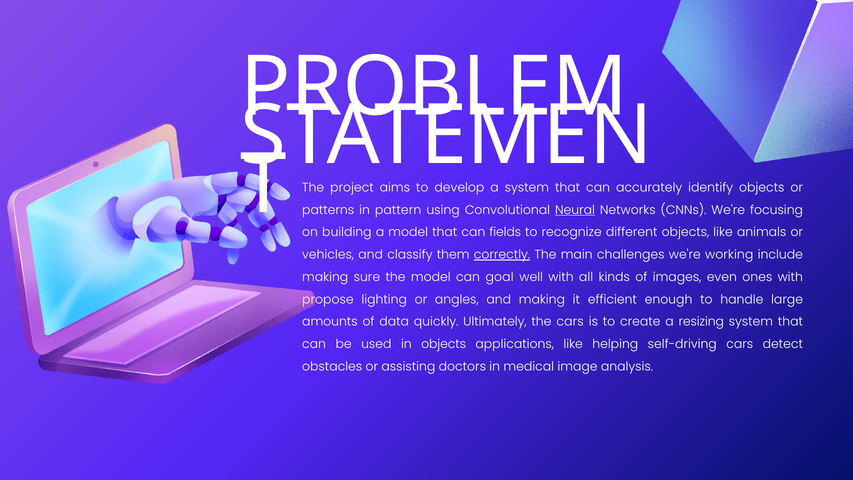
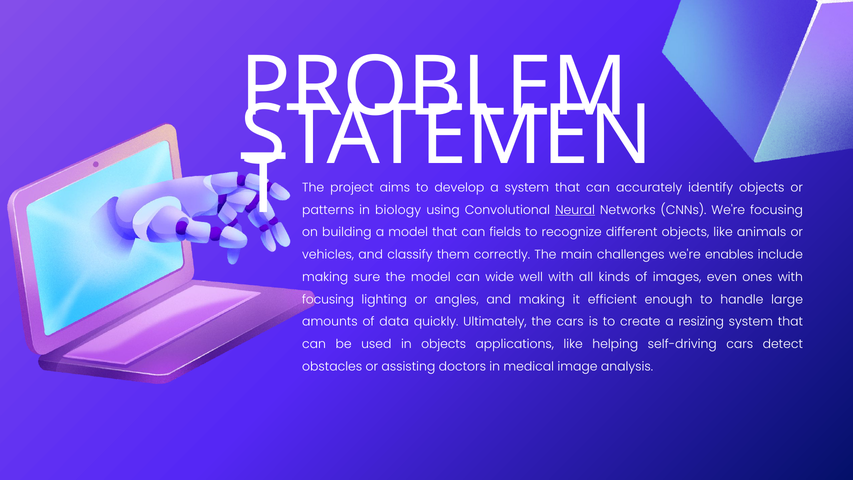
pattern: pattern -> biology
correctly underline: present -> none
working: working -> enables
goal: goal -> wide
propose at (328, 299): propose -> focusing
